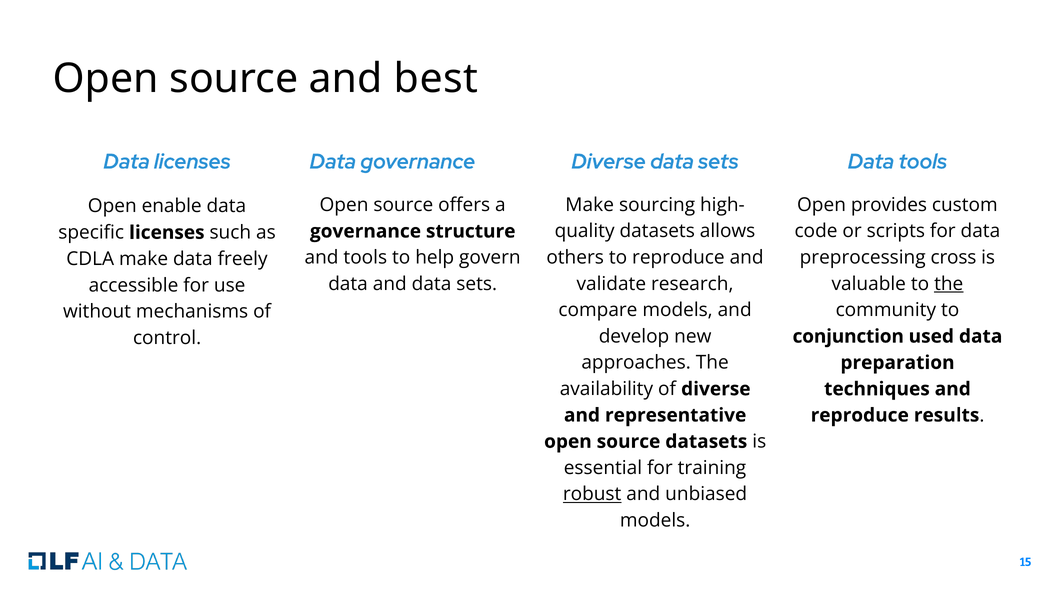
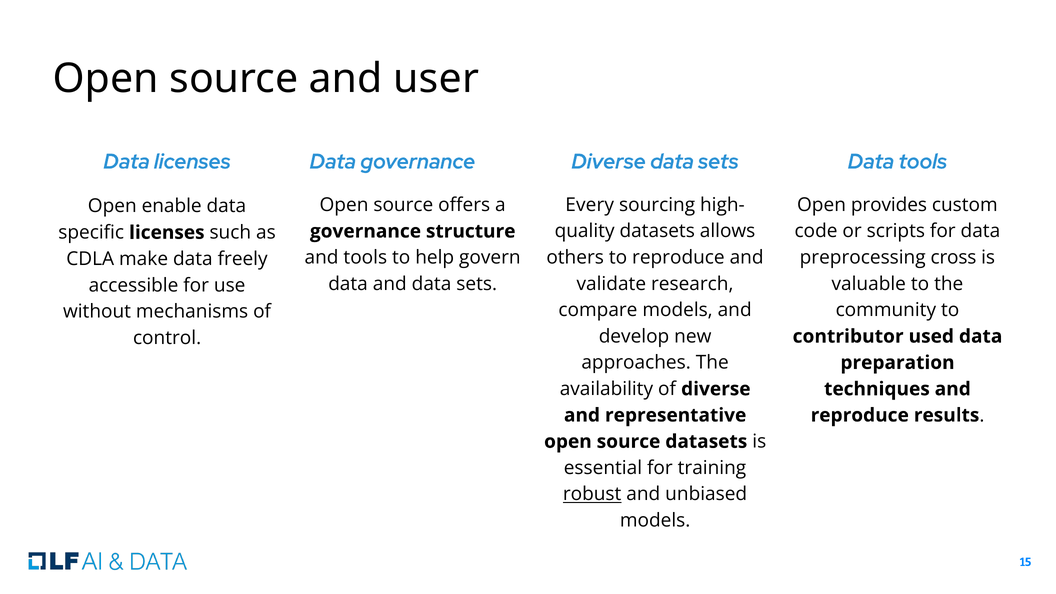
best: best -> user
Make at (590, 205): Make -> Every
the at (949, 284) underline: present -> none
conjunction: conjunction -> contributor
